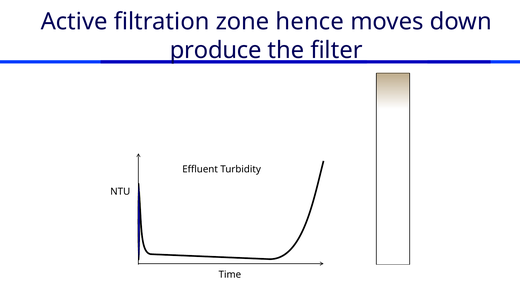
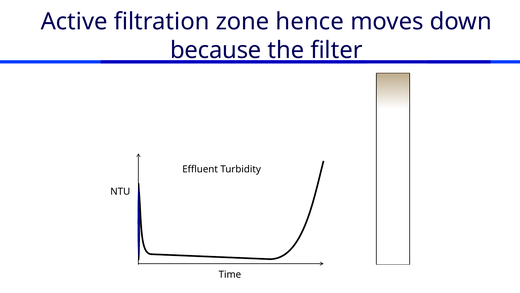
produce: produce -> because
